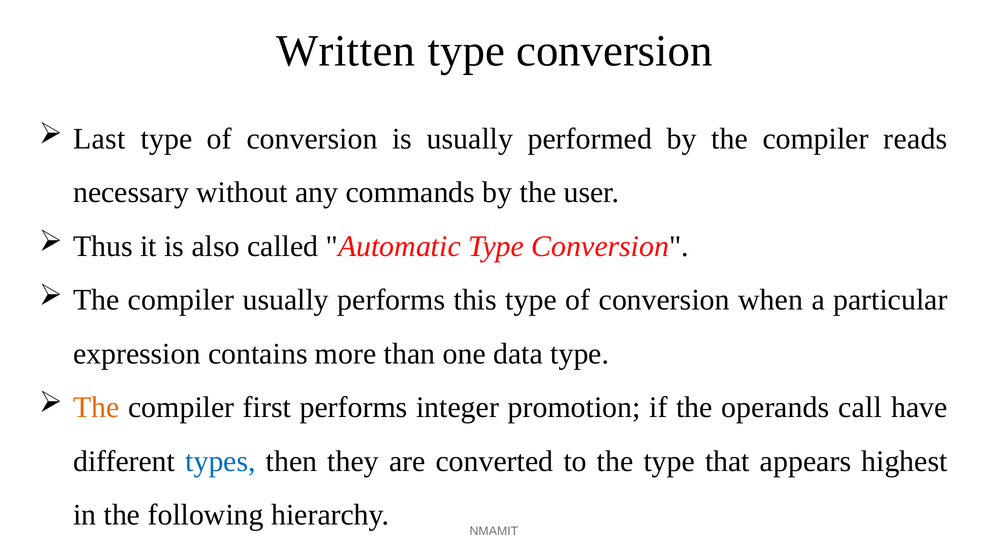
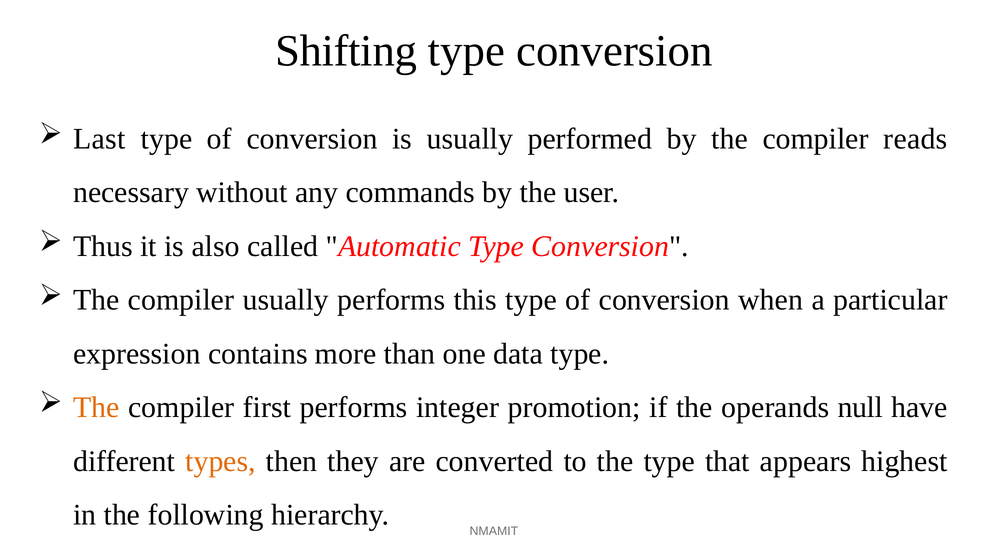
Written: Written -> Shifting
call: call -> null
types colour: blue -> orange
